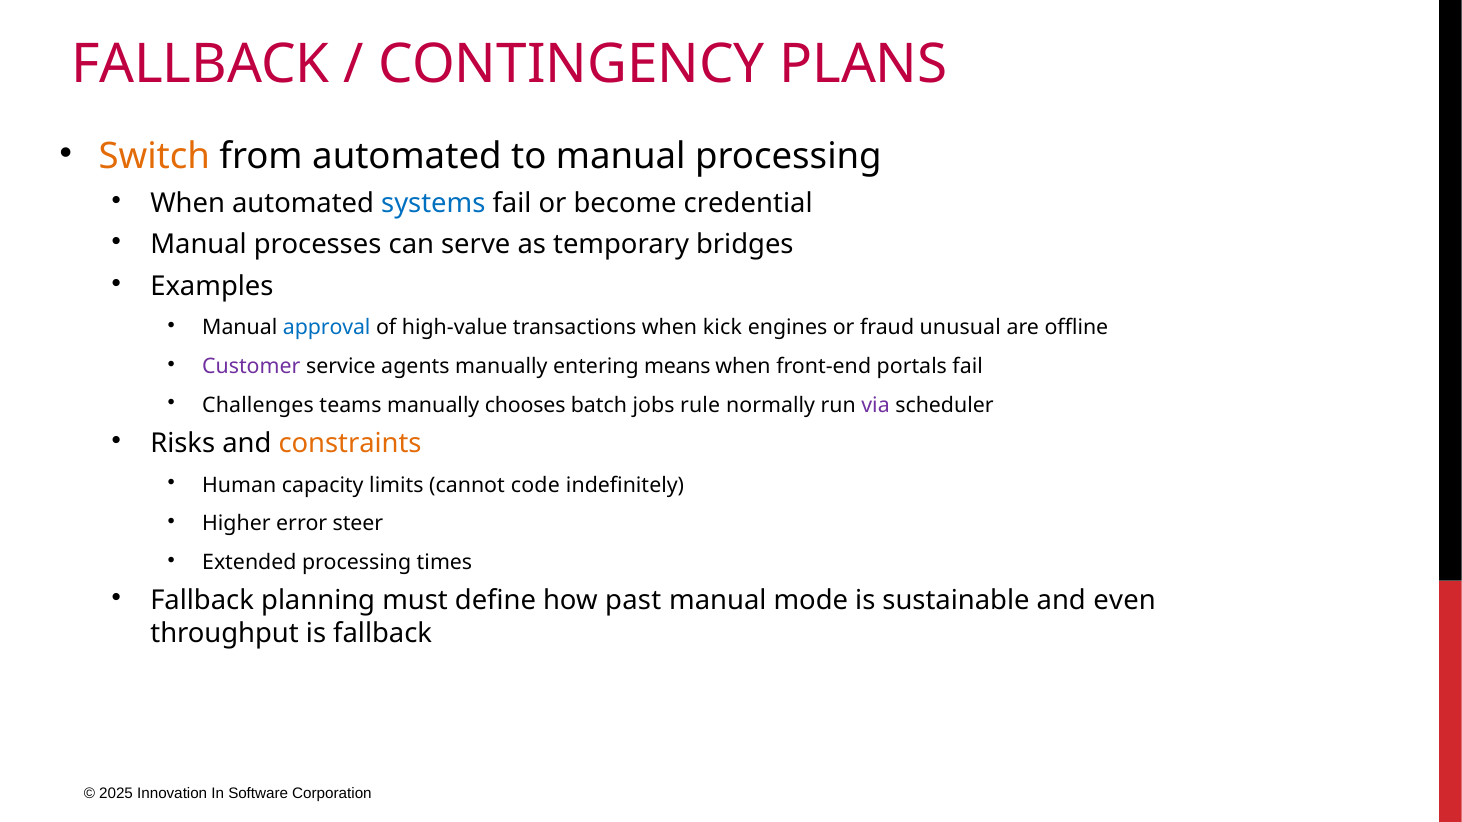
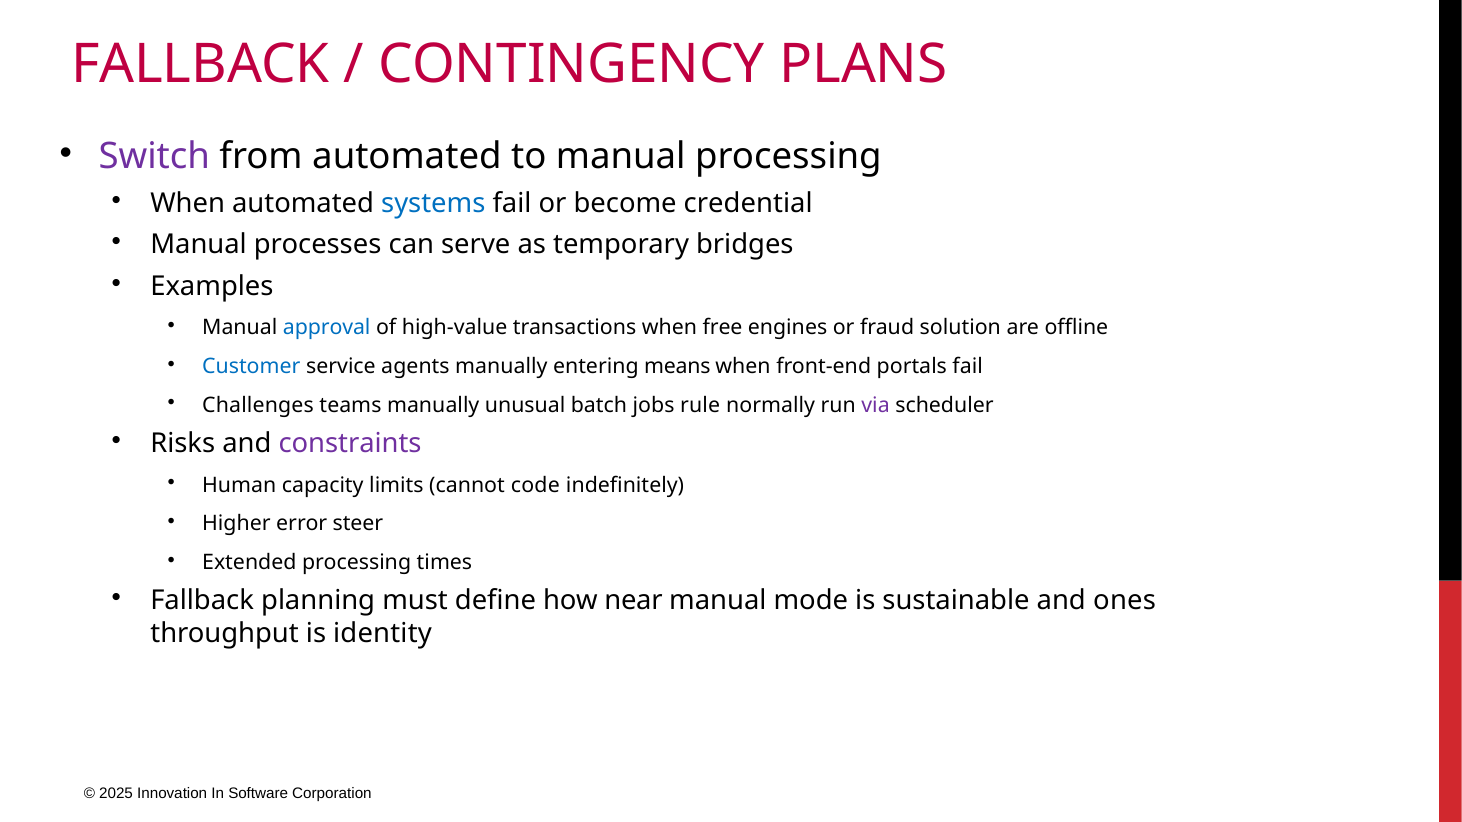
Switch colour: orange -> purple
kick: kick -> free
unusual: unusual -> solution
Customer colour: purple -> blue
chooses: chooses -> unusual
constraints colour: orange -> purple
past: past -> near
even: even -> ones
is fallback: fallback -> identity
